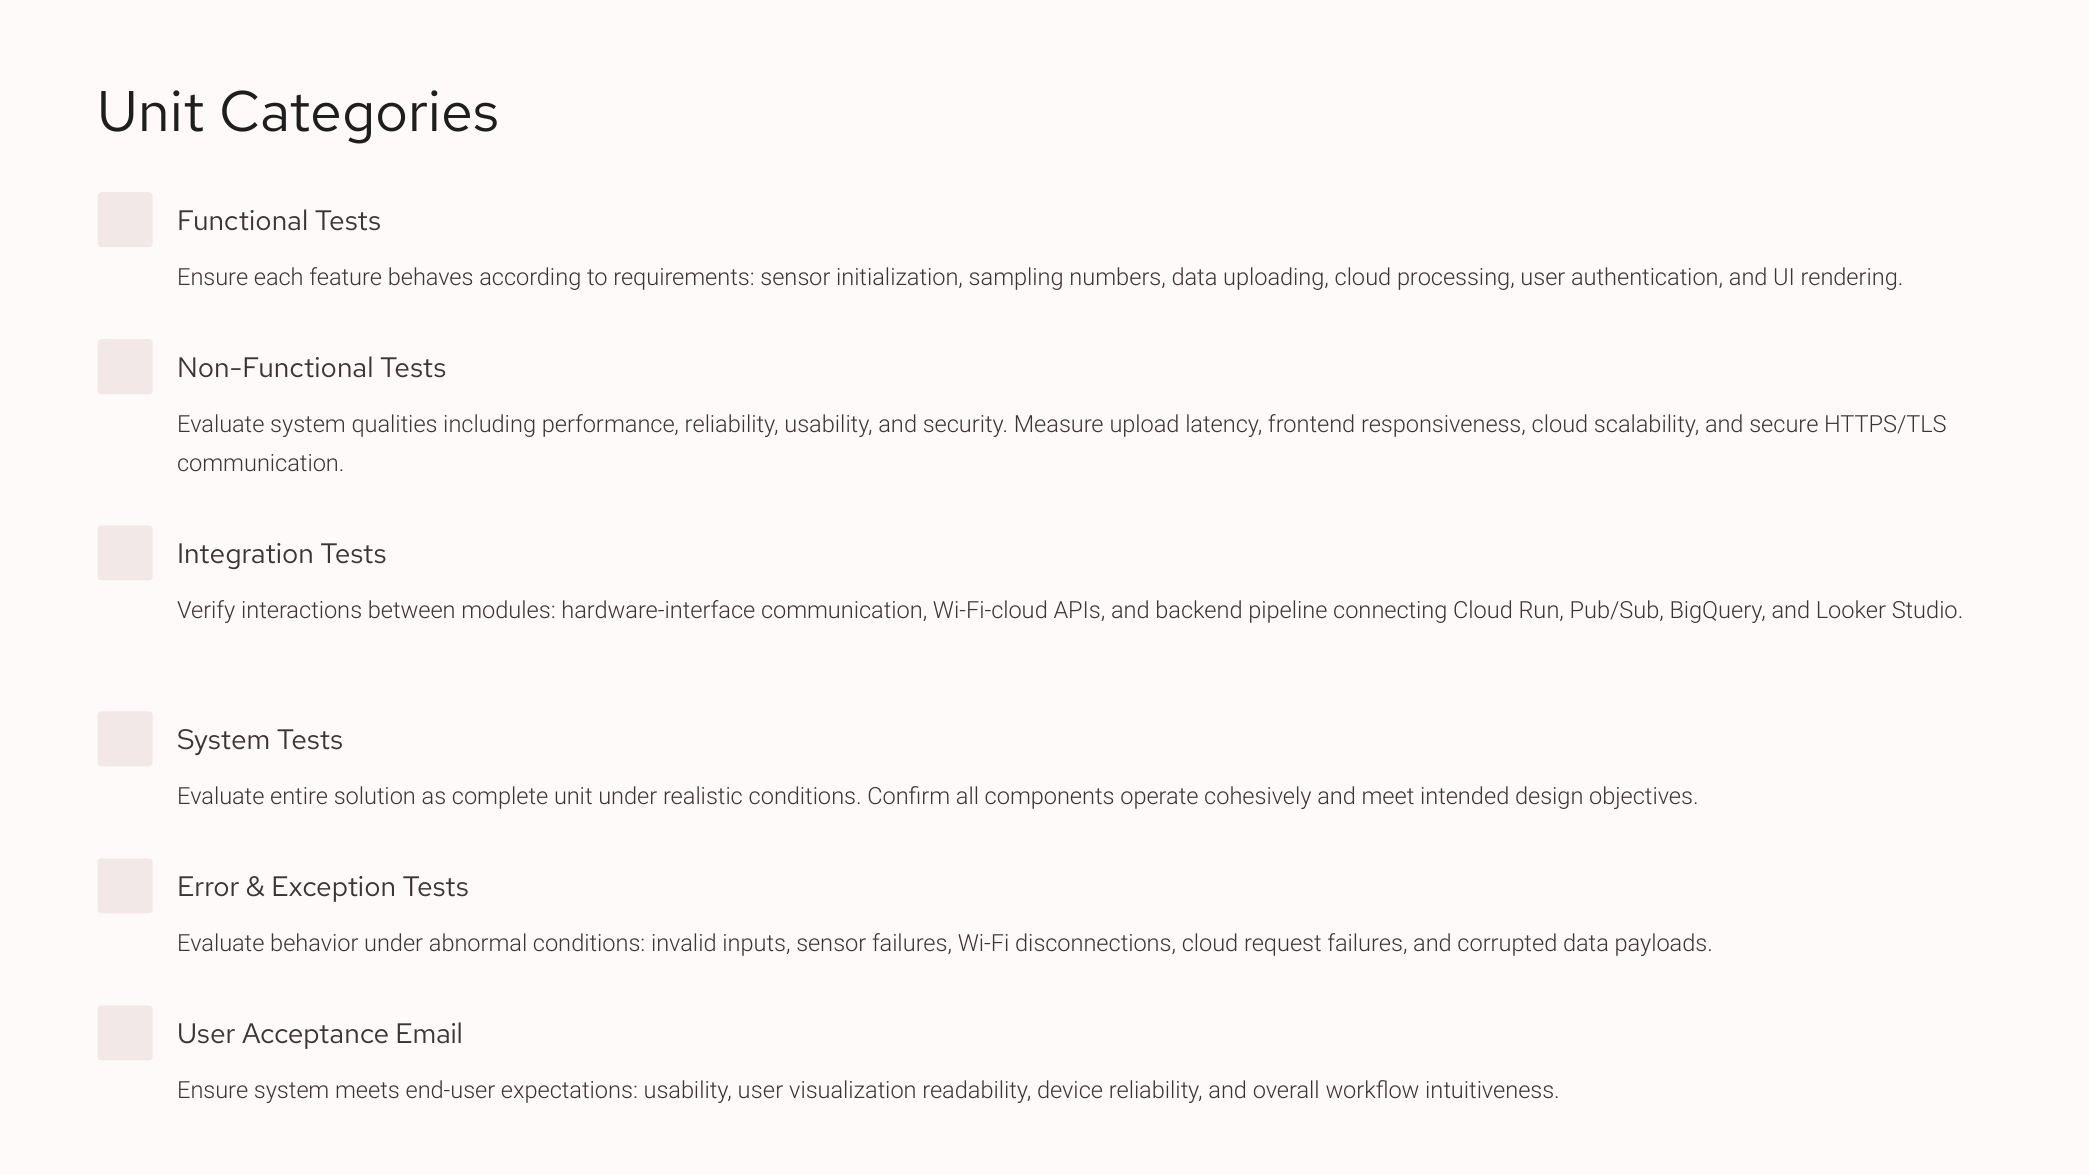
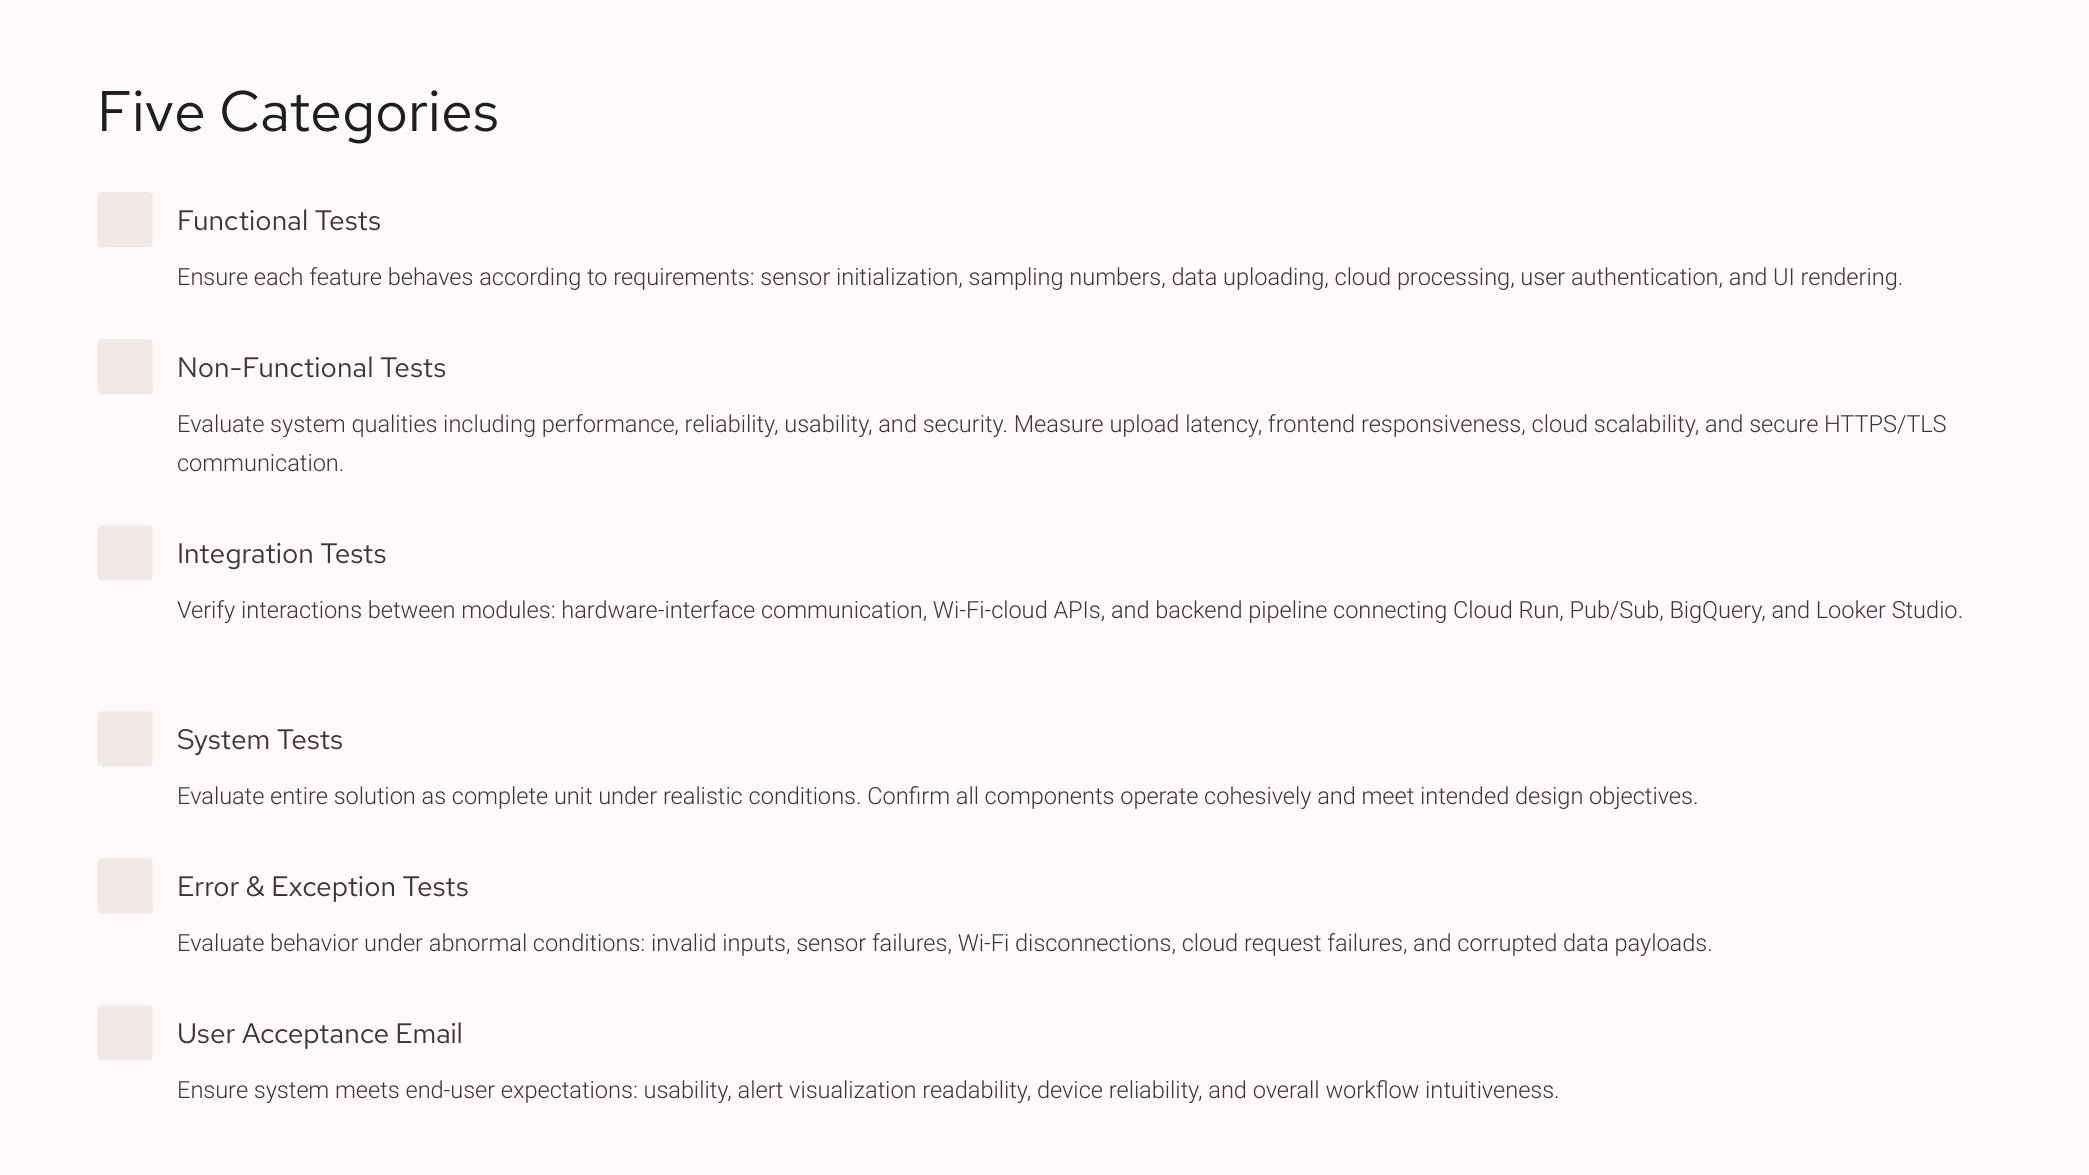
Unit at (152, 113): Unit -> Five
usability user: user -> alert
